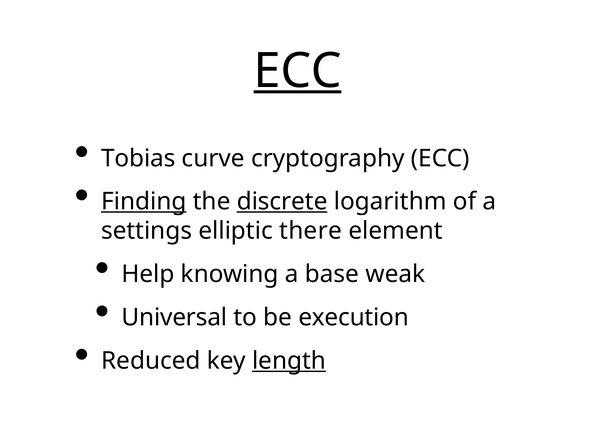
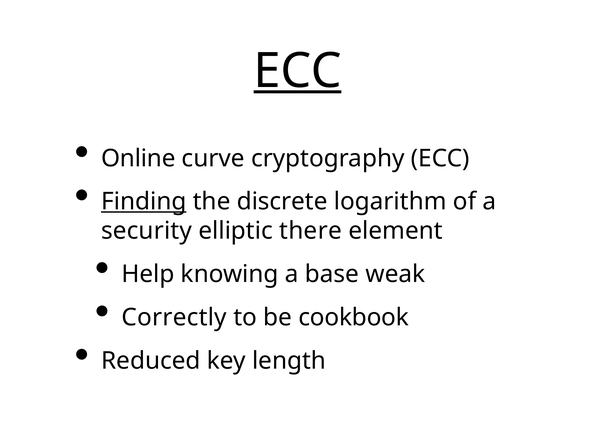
Tobias: Tobias -> Online
discrete underline: present -> none
settings: settings -> security
Universal: Universal -> Correctly
execution: execution -> cookbook
length underline: present -> none
